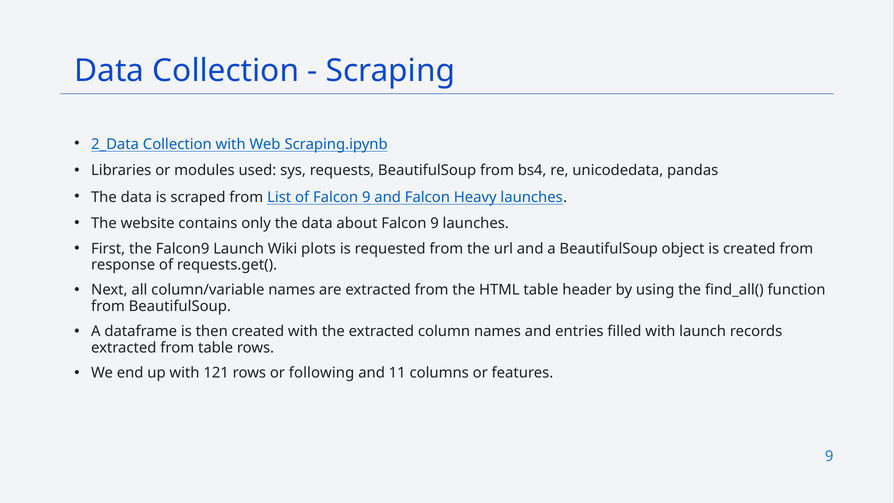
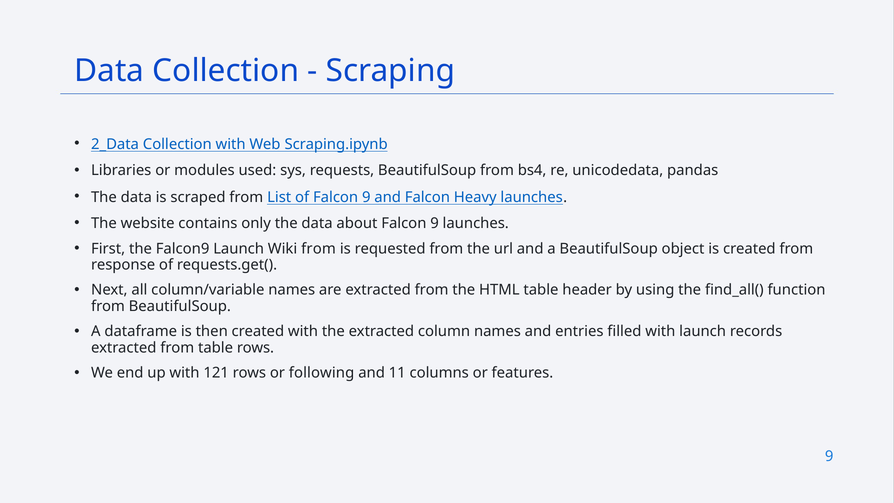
Wiki plots: plots -> from
